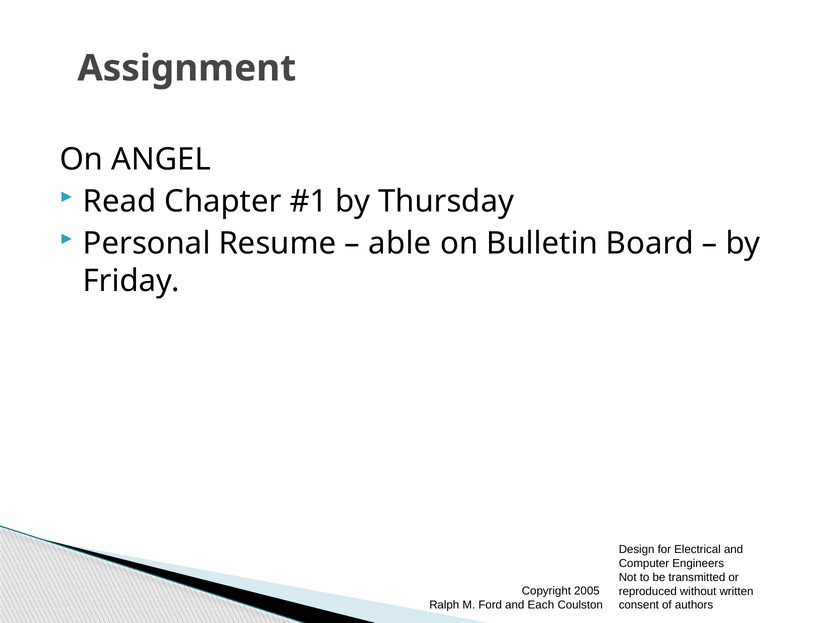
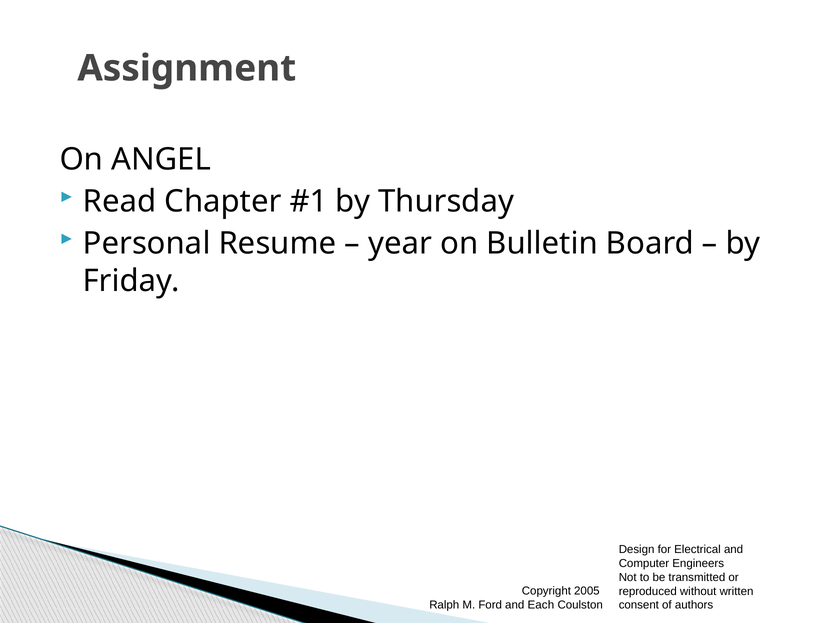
able: able -> year
